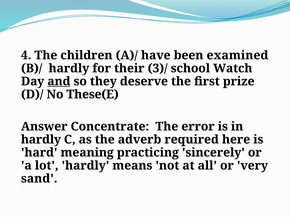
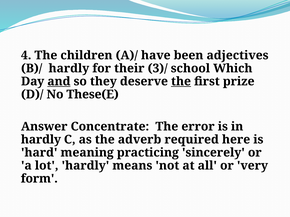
examined: examined -> adjectives
Watch: Watch -> Which
the at (181, 82) underline: none -> present
sand: sand -> form
